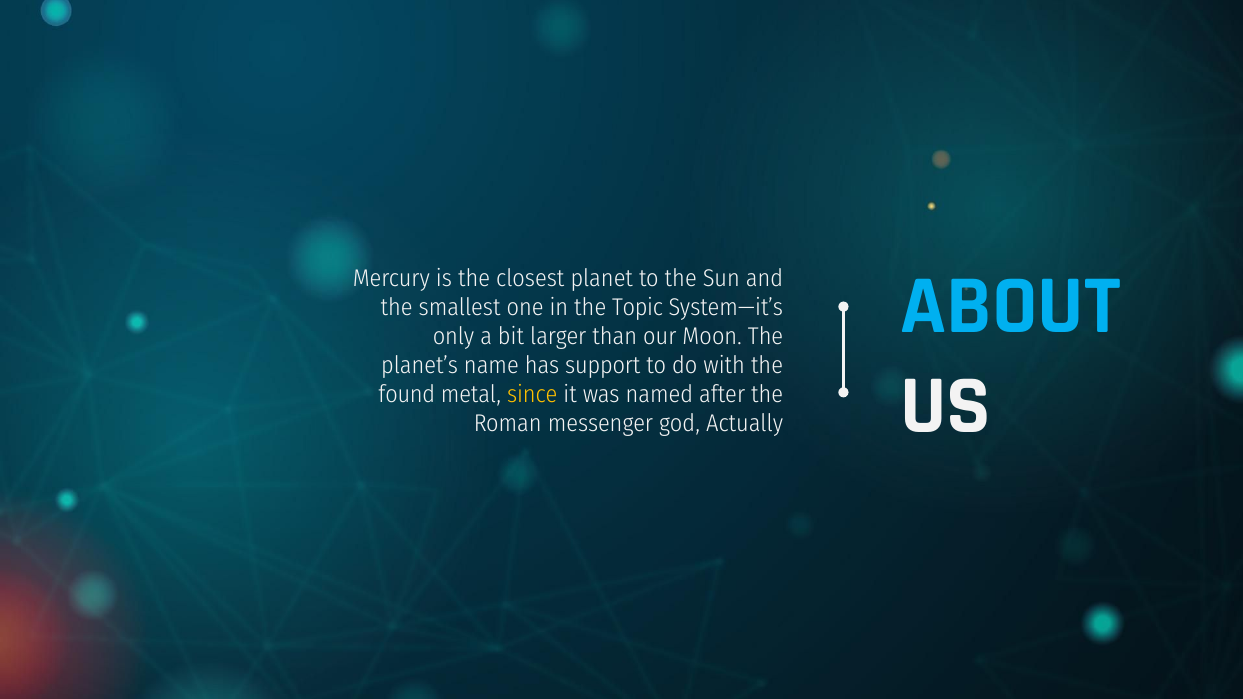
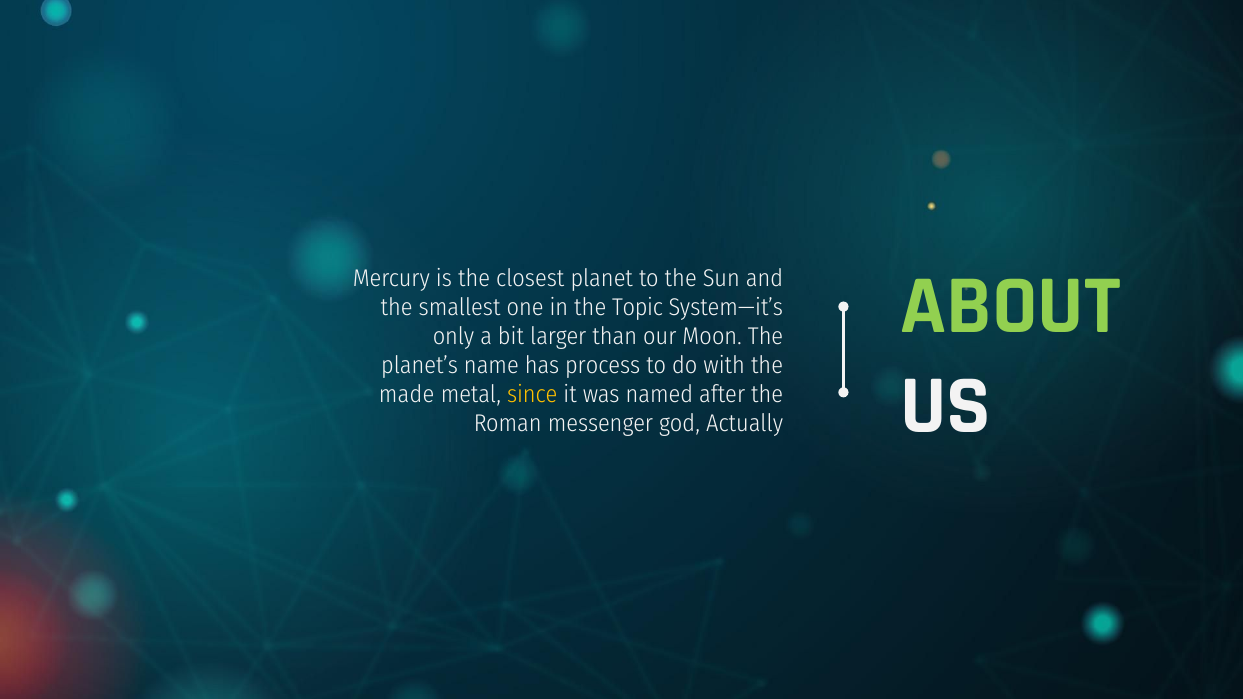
ABOUT colour: light blue -> light green
support: support -> process
found: found -> made
